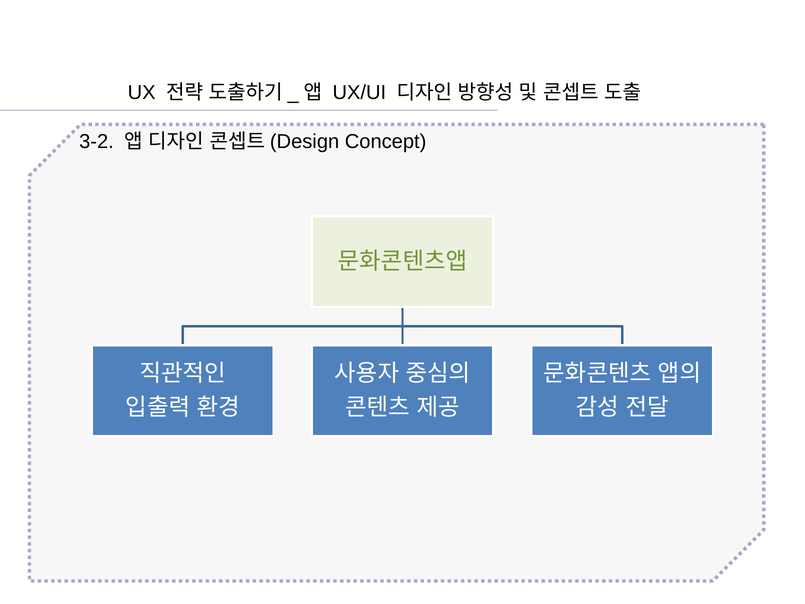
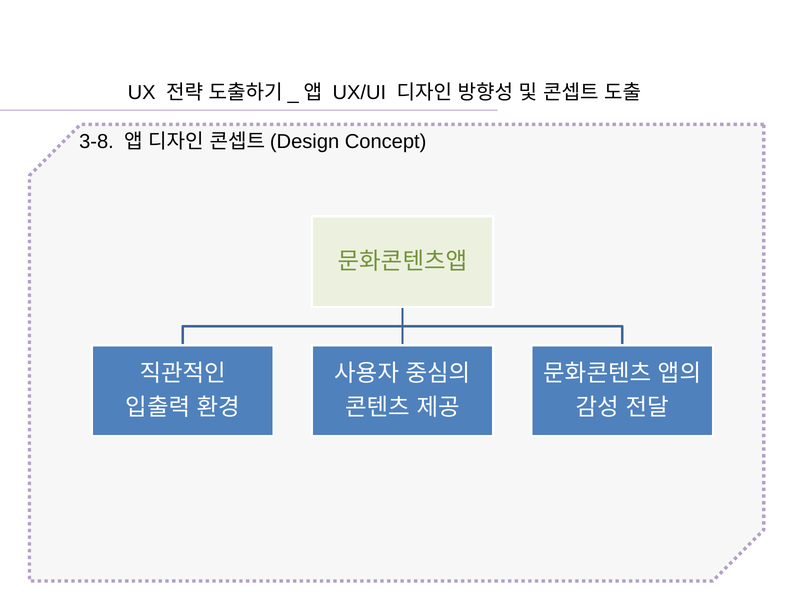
3-2: 3-2 -> 3-8
